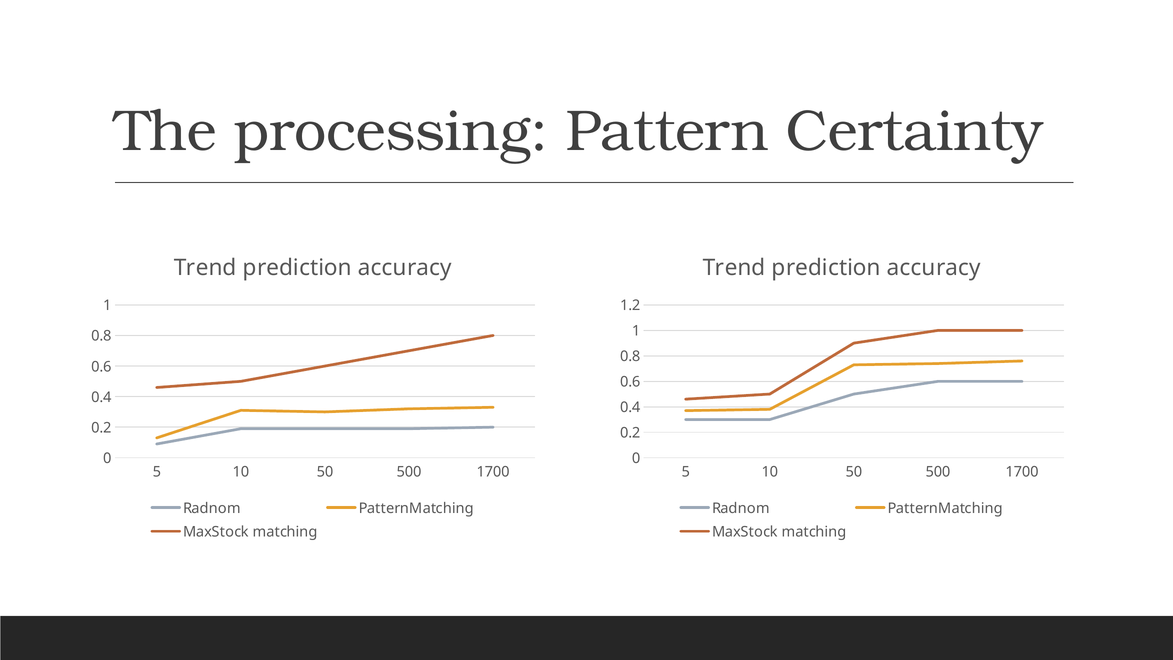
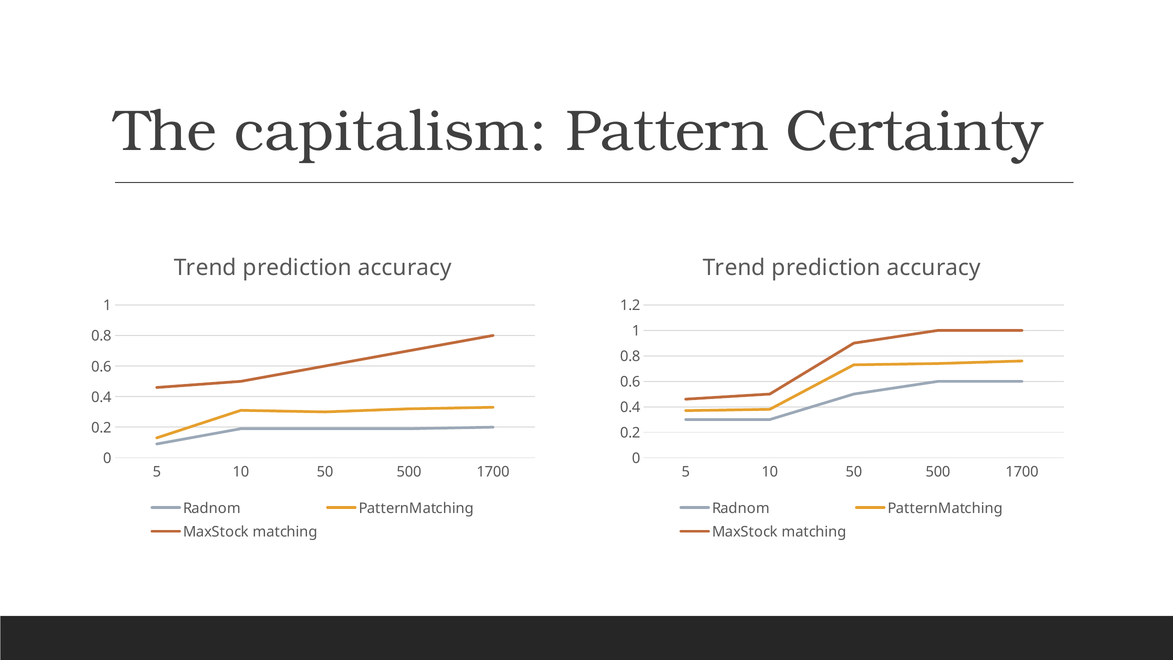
processing: processing -> capitalism
